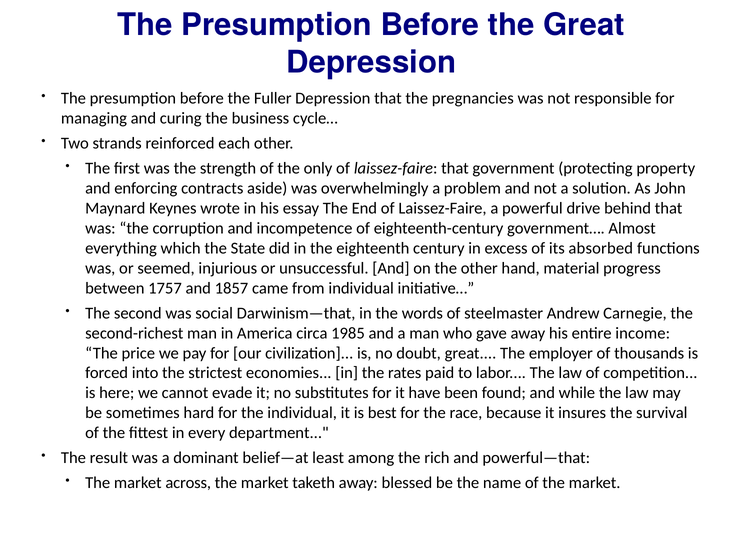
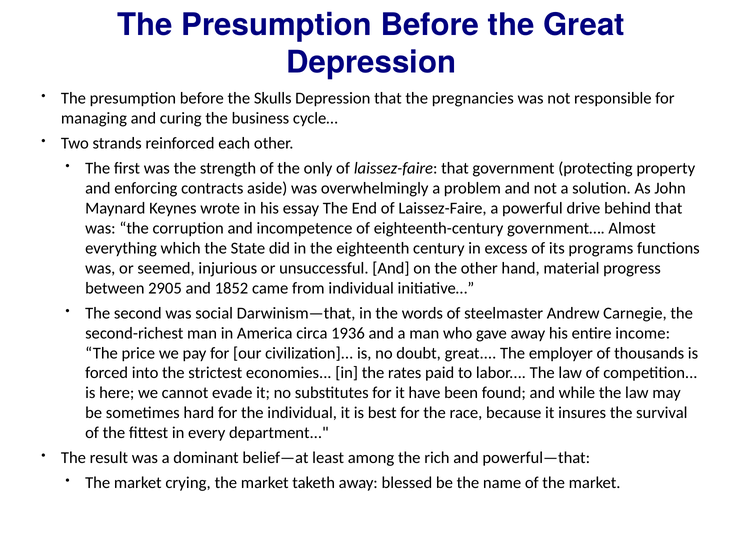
Fuller: Fuller -> Skulls
absorbed: absorbed -> programs
1757: 1757 -> 2905
1857: 1857 -> 1852
1985: 1985 -> 1936
across: across -> crying
